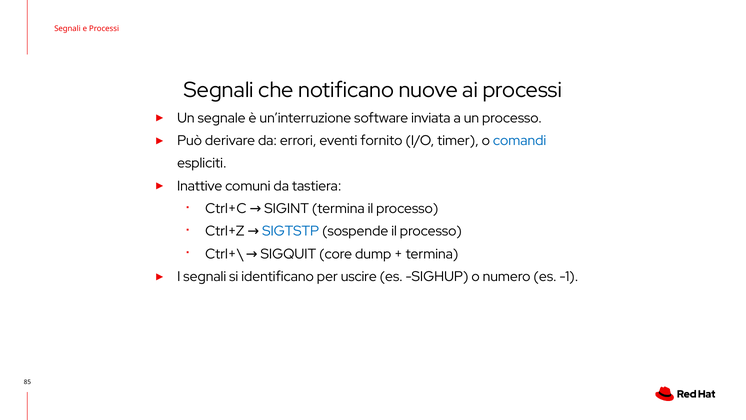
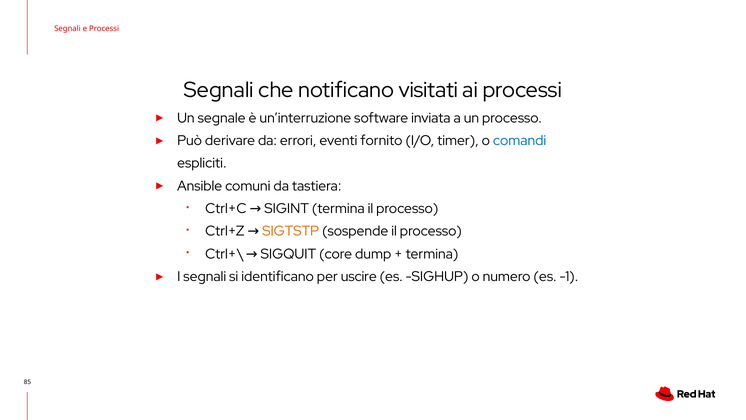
nuove: nuove -> visitati
Inattive: Inattive -> Ansible
SIGTSTP colour: blue -> orange
